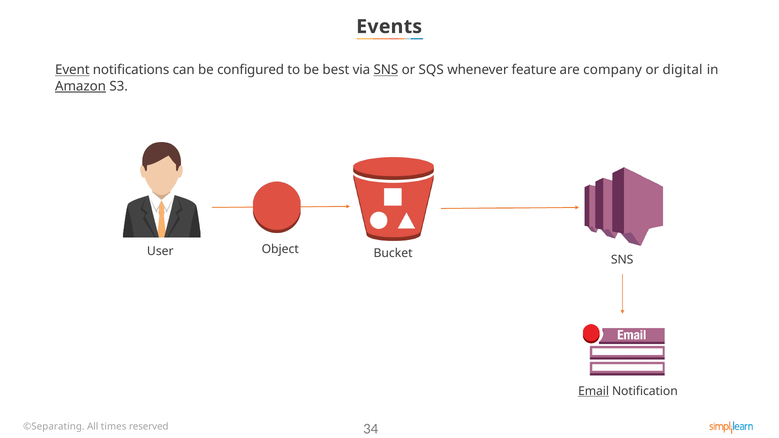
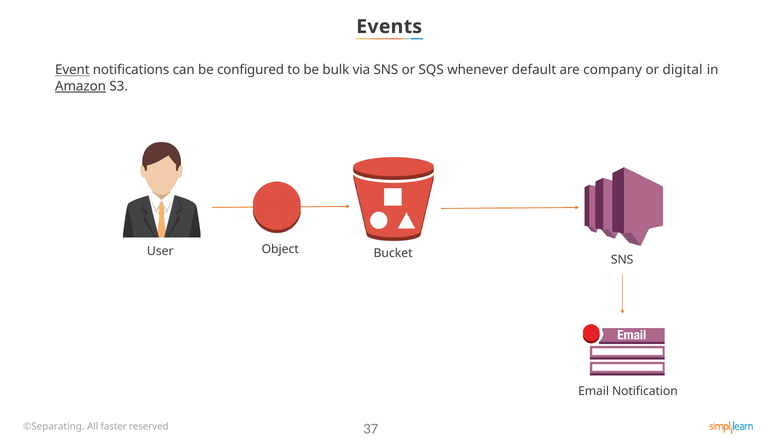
best: best -> bulk
SNS at (386, 70) underline: present -> none
feature: feature -> default
Email underline: present -> none
times: times -> faster
34: 34 -> 37
